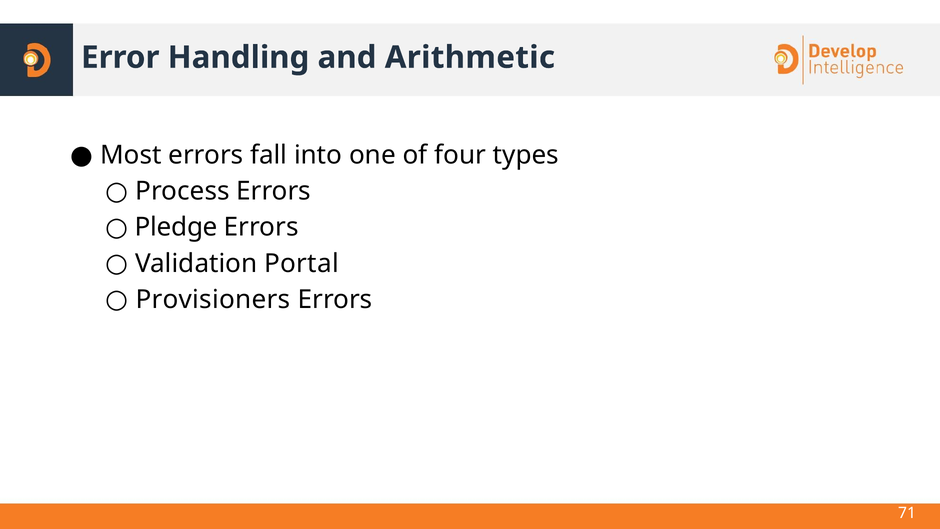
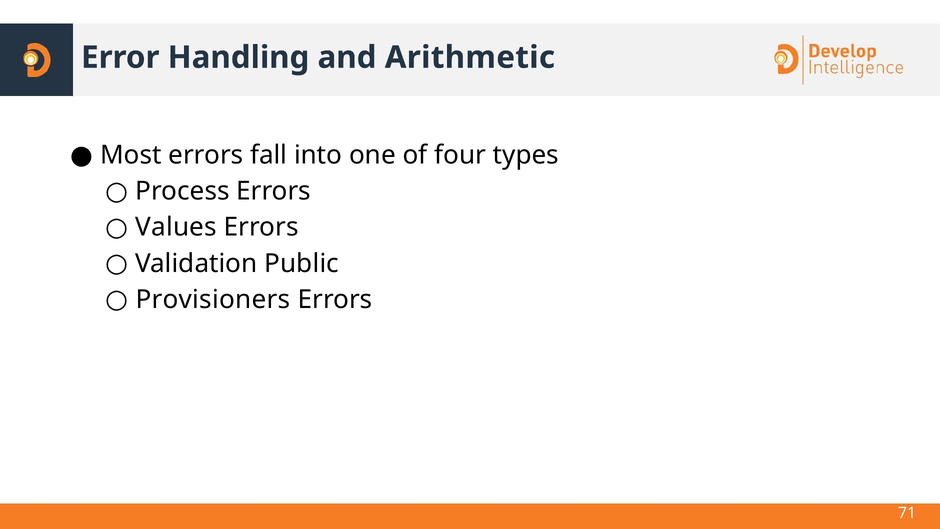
Pledge: Pledge -> Values
Portal: Portal -> Public
